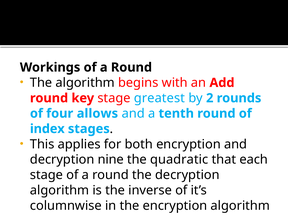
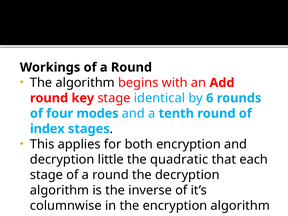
greatest: greatest -> identical
2: 2 -> 6
allows: allows -> modes
nine: nine -> little
